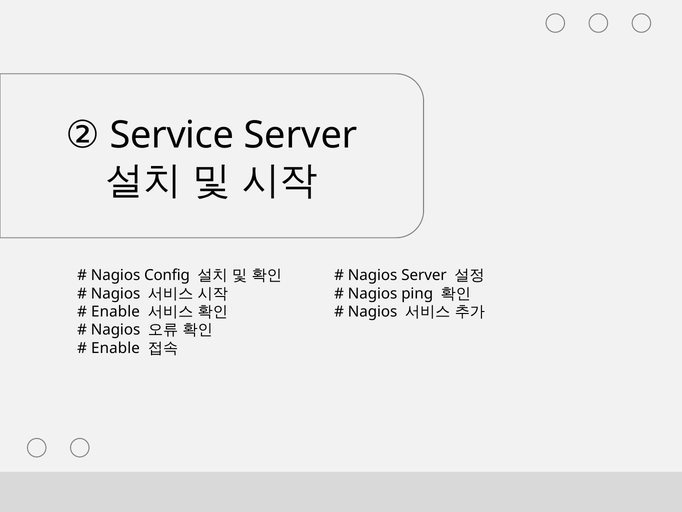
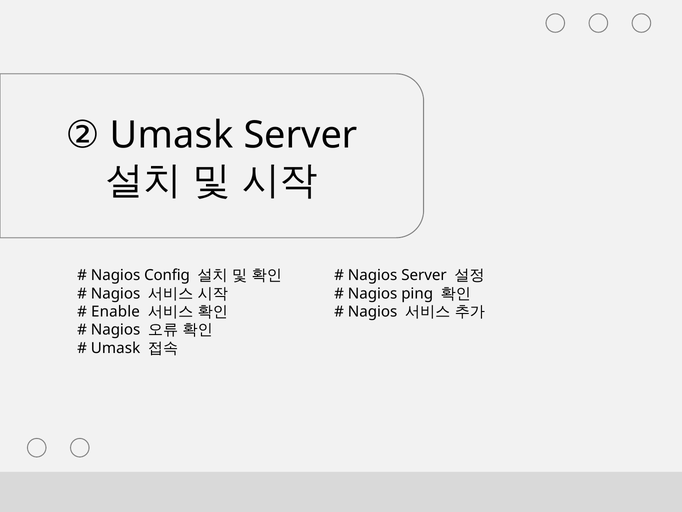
② Service: Service -> Umask
Enable at (115, 348): Enable -> Umask
